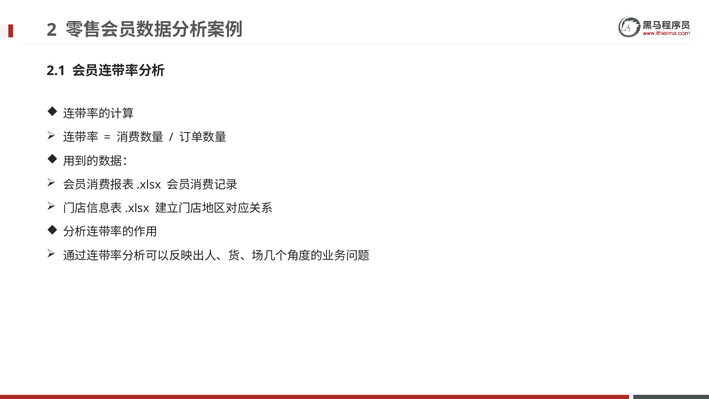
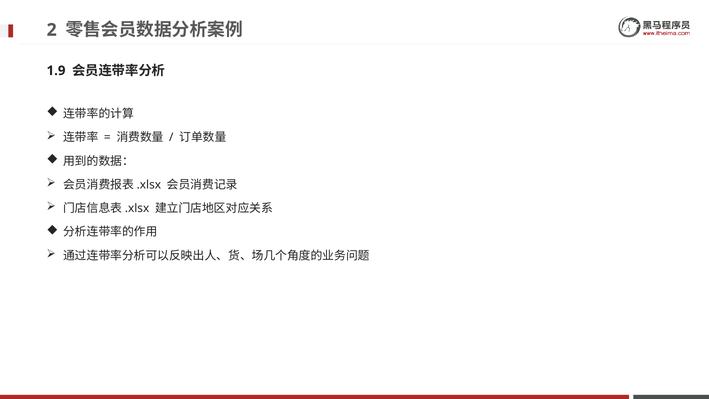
2.1: 2.1 -> 1.9
